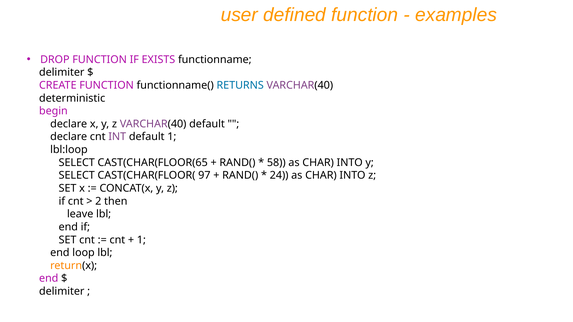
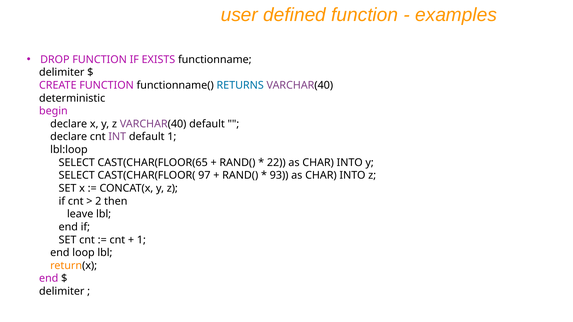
58: 58 -> 22
24: 24 -> 93
